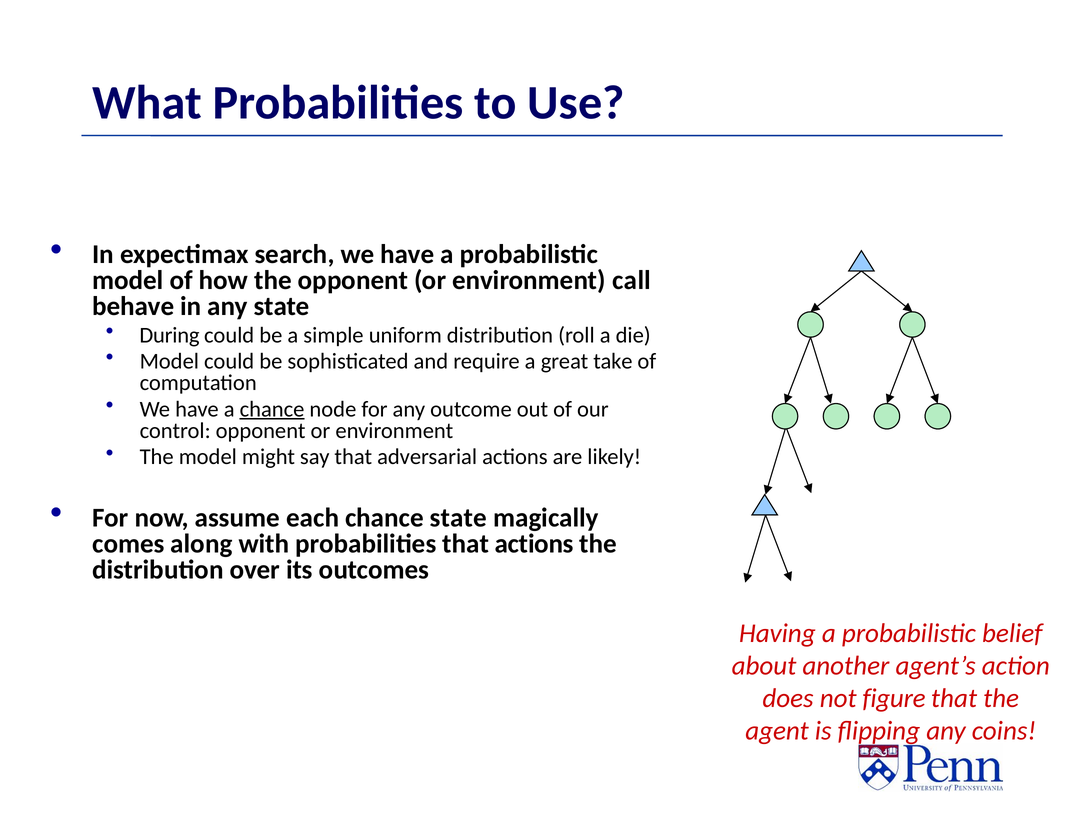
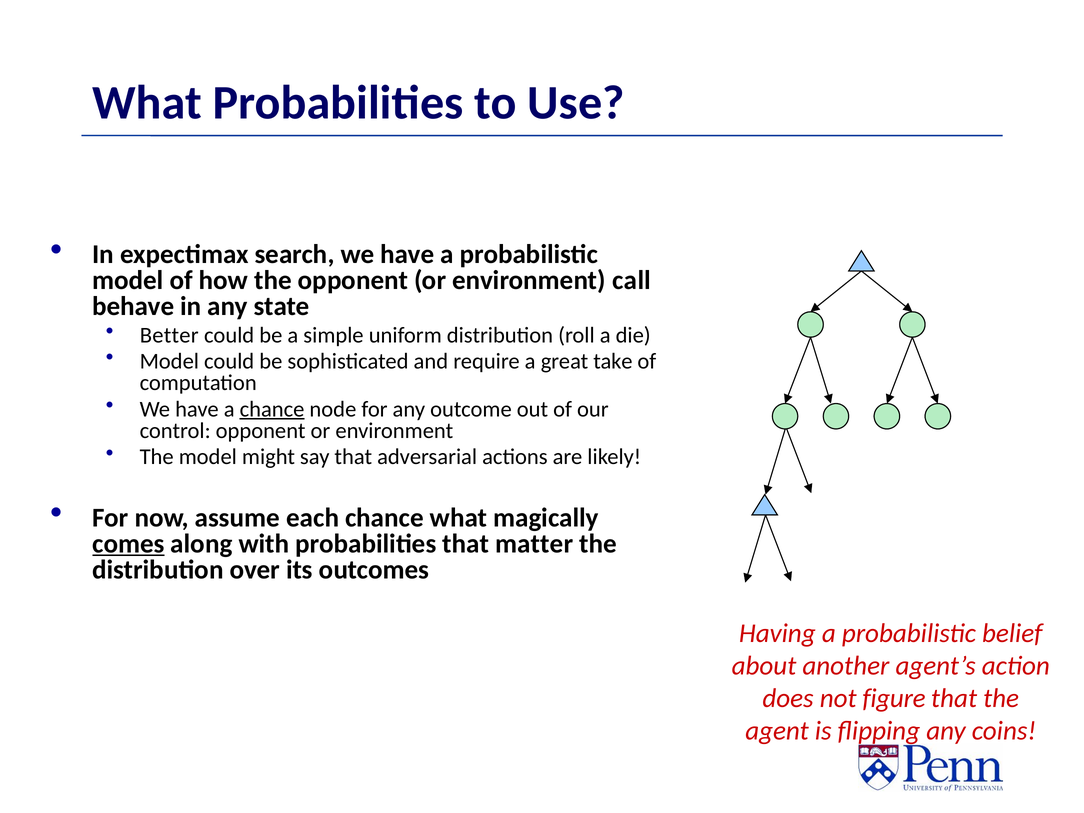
During: During -> Better
chance state: state -> what
comes underline: none -> present
that actions: actions -> matter
